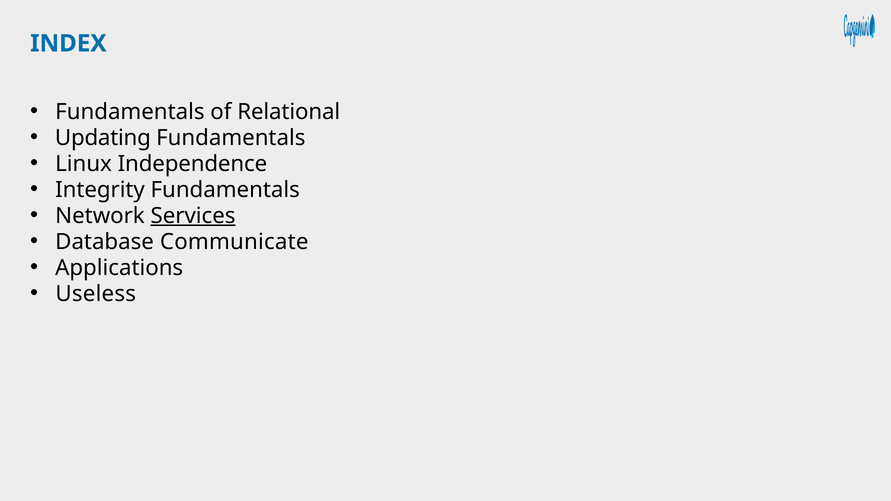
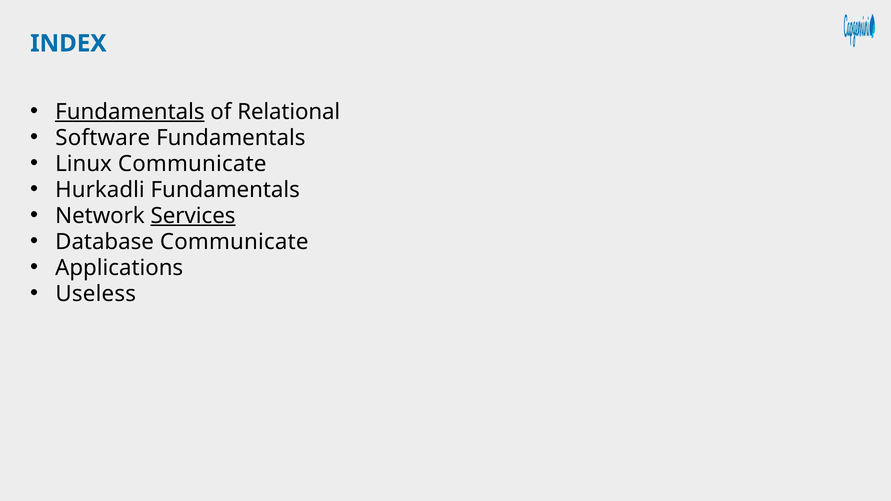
Fundamentals at (130, 112) underline: none -> present
Updating: Updating -> Software
Linux Independence: Independence -> Communicate
Integrity: Integrity -> Hurkadli
